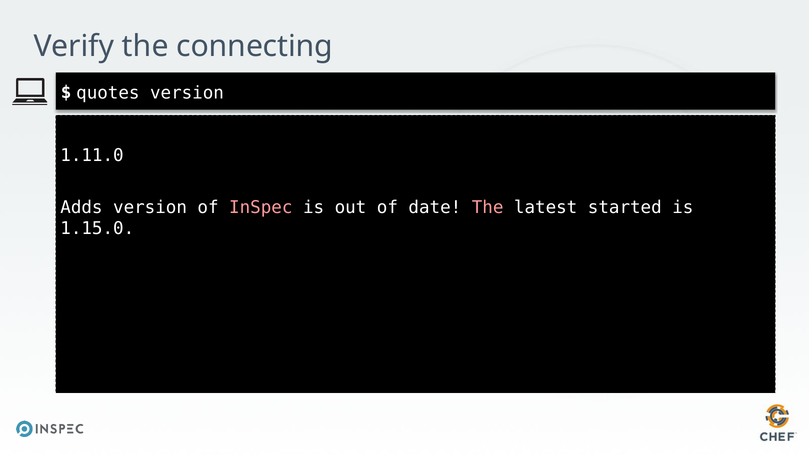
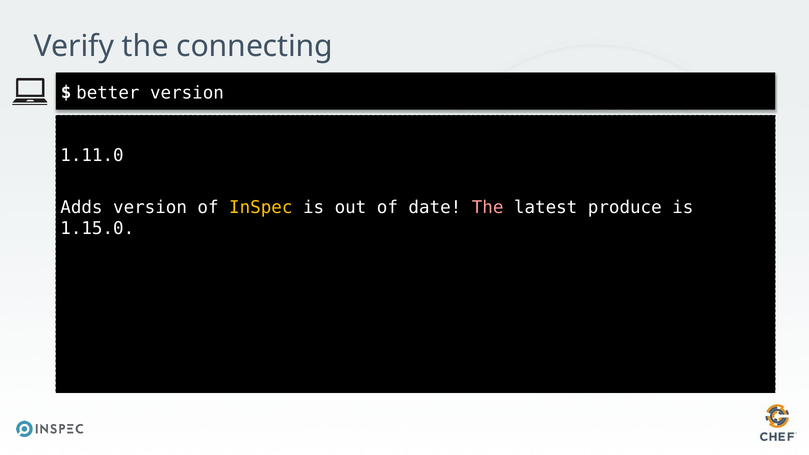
quotes: quotes -> better
InSpec colour: pink -> yellow
started: started -> produce
